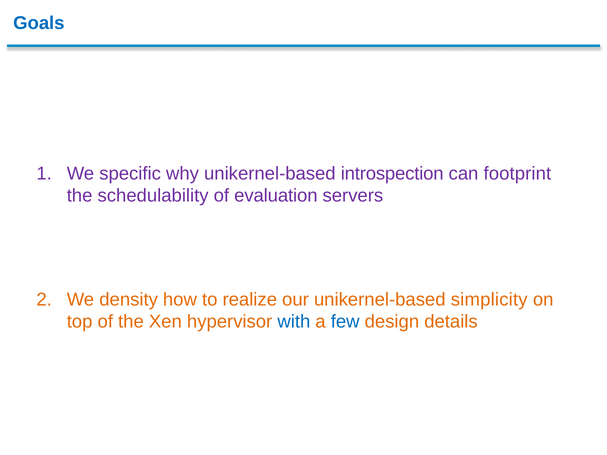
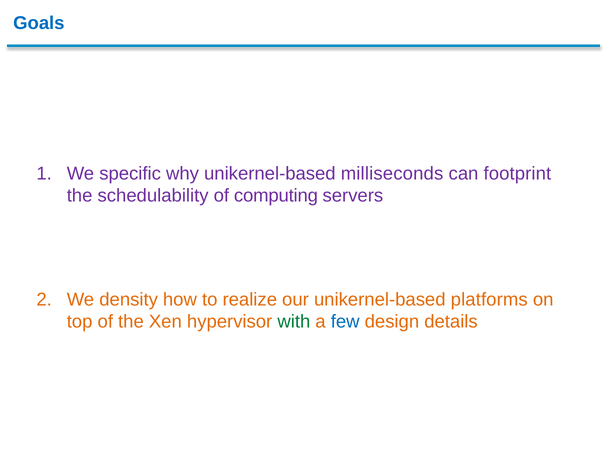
introspection: introspection -> milliseconds
evaluation: evaluation -> computing
simplicity: simplicity -> platforms
with colour: blue -> green
